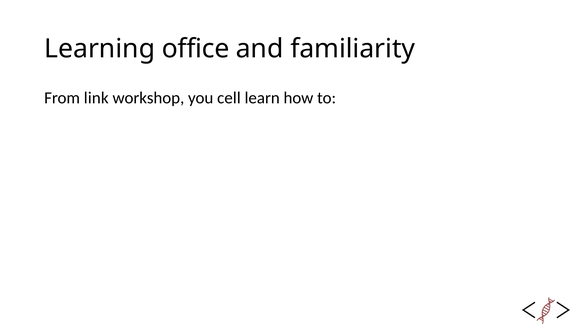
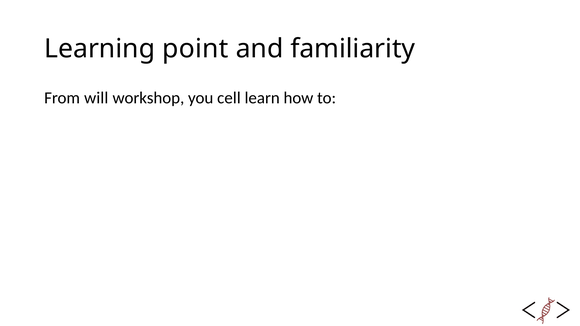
office: office -> point
link: link -> will
